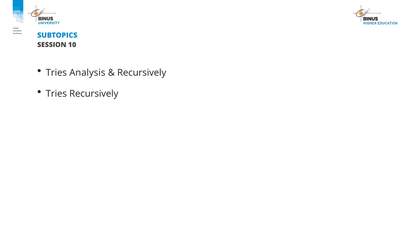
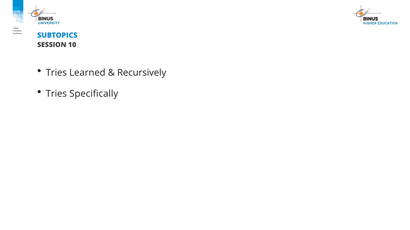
Analysis: Analysis -> Learned
Tries Recursively: Recursively -> Specifically
